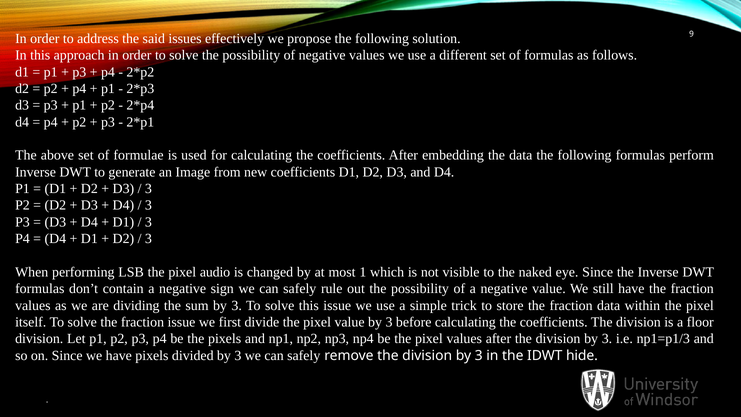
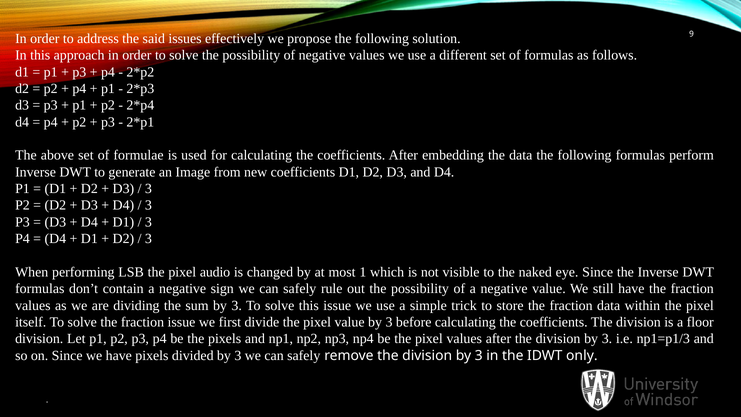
hide: hide -> only
